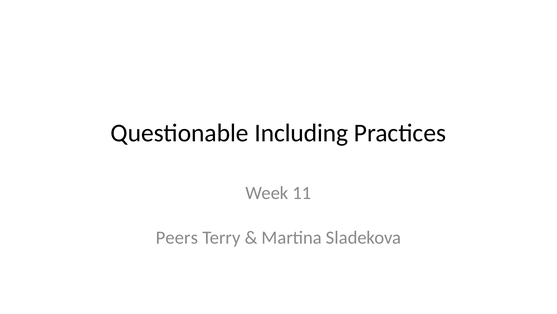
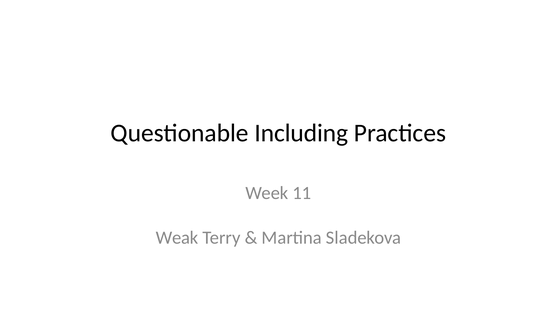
Peers: Peers -> Weak
